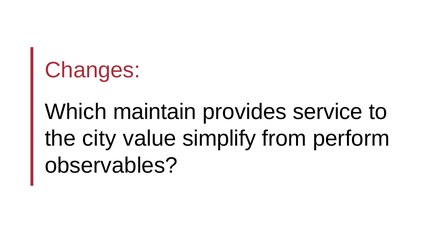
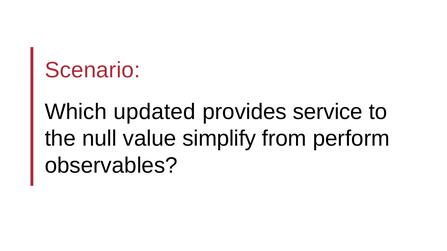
Changes: Changes -> Scenario
maintain: maintain -> updated
city: city -> null
